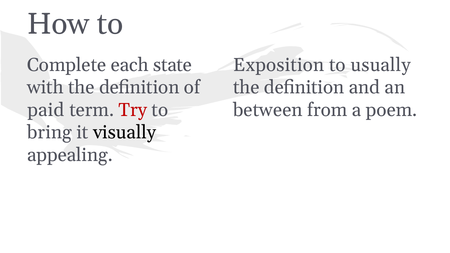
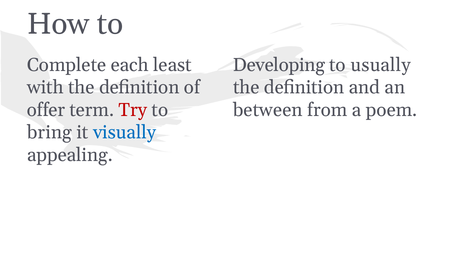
state: state -> least
Exposition: Exposition -> Developing
paid: paid -> offer
visually colour: black -> blue
